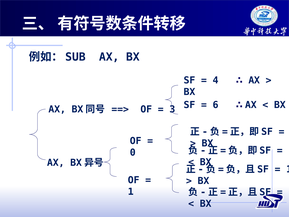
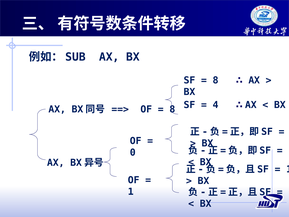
4 at (216, 80): 4 -> 8
6: 6 -> 4
3 at (172, 109): 3 -> 8
